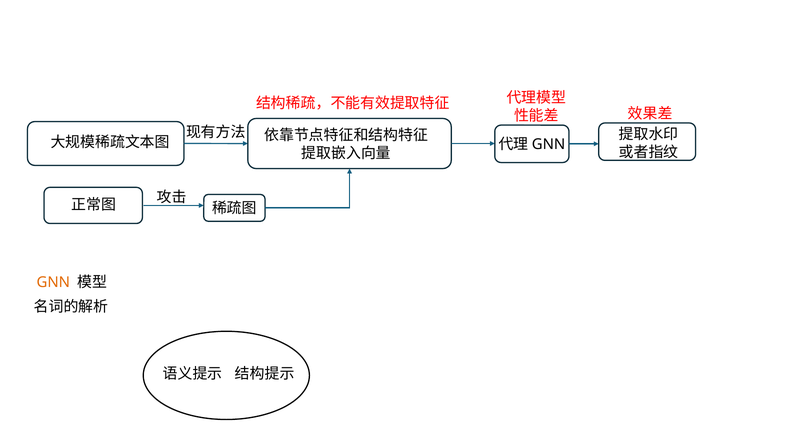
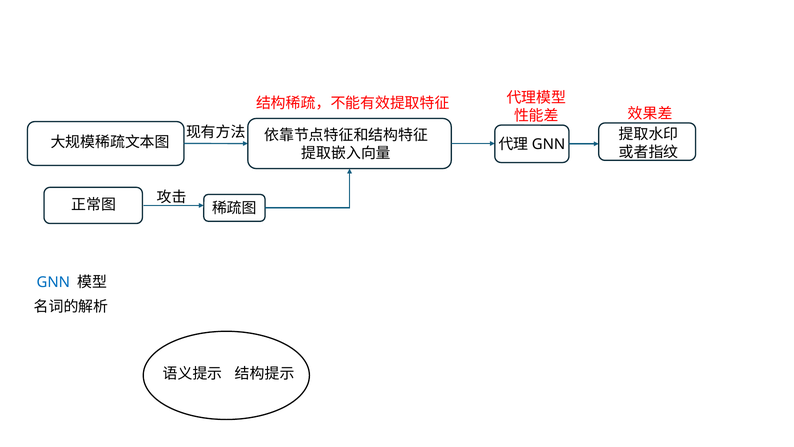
GNN colour: orange -> blue
